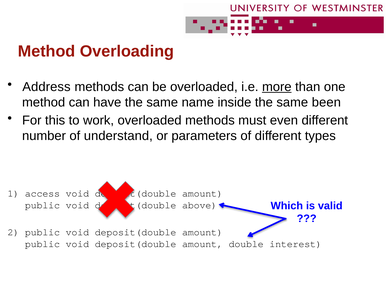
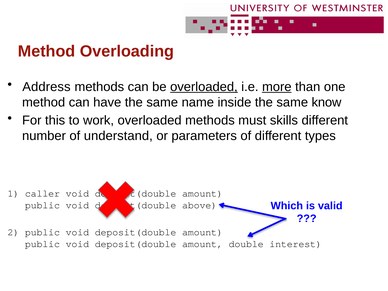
overloaded at (204, 87) underline: none -> present
been: been -> know
even: even -> skills
access: access -> caller
